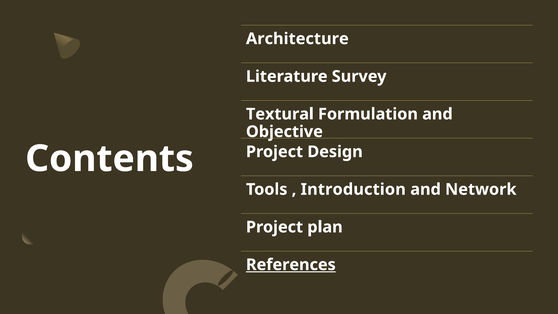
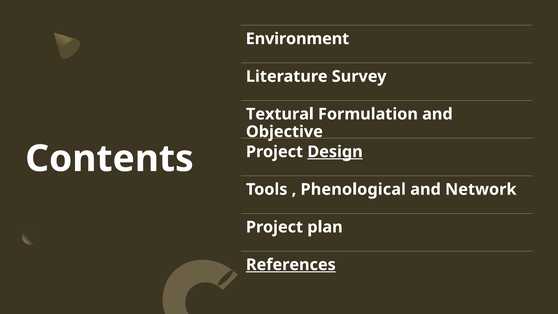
Architecture: Architecture -> Environment
Design underline: none -> present
Introduction: Introduction -> Phenological
